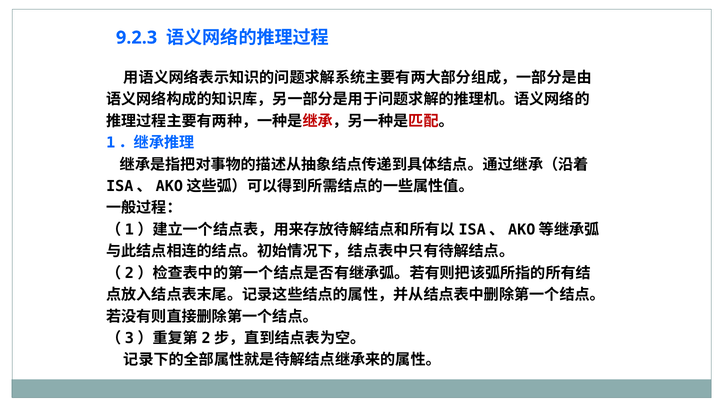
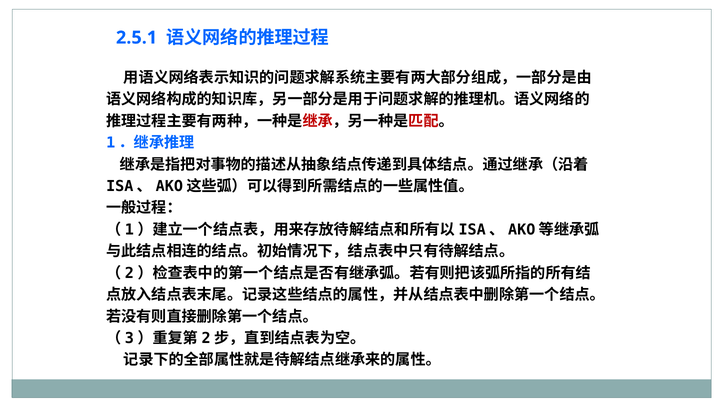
9.2.3: 9.2.3 -> 2.5.1
